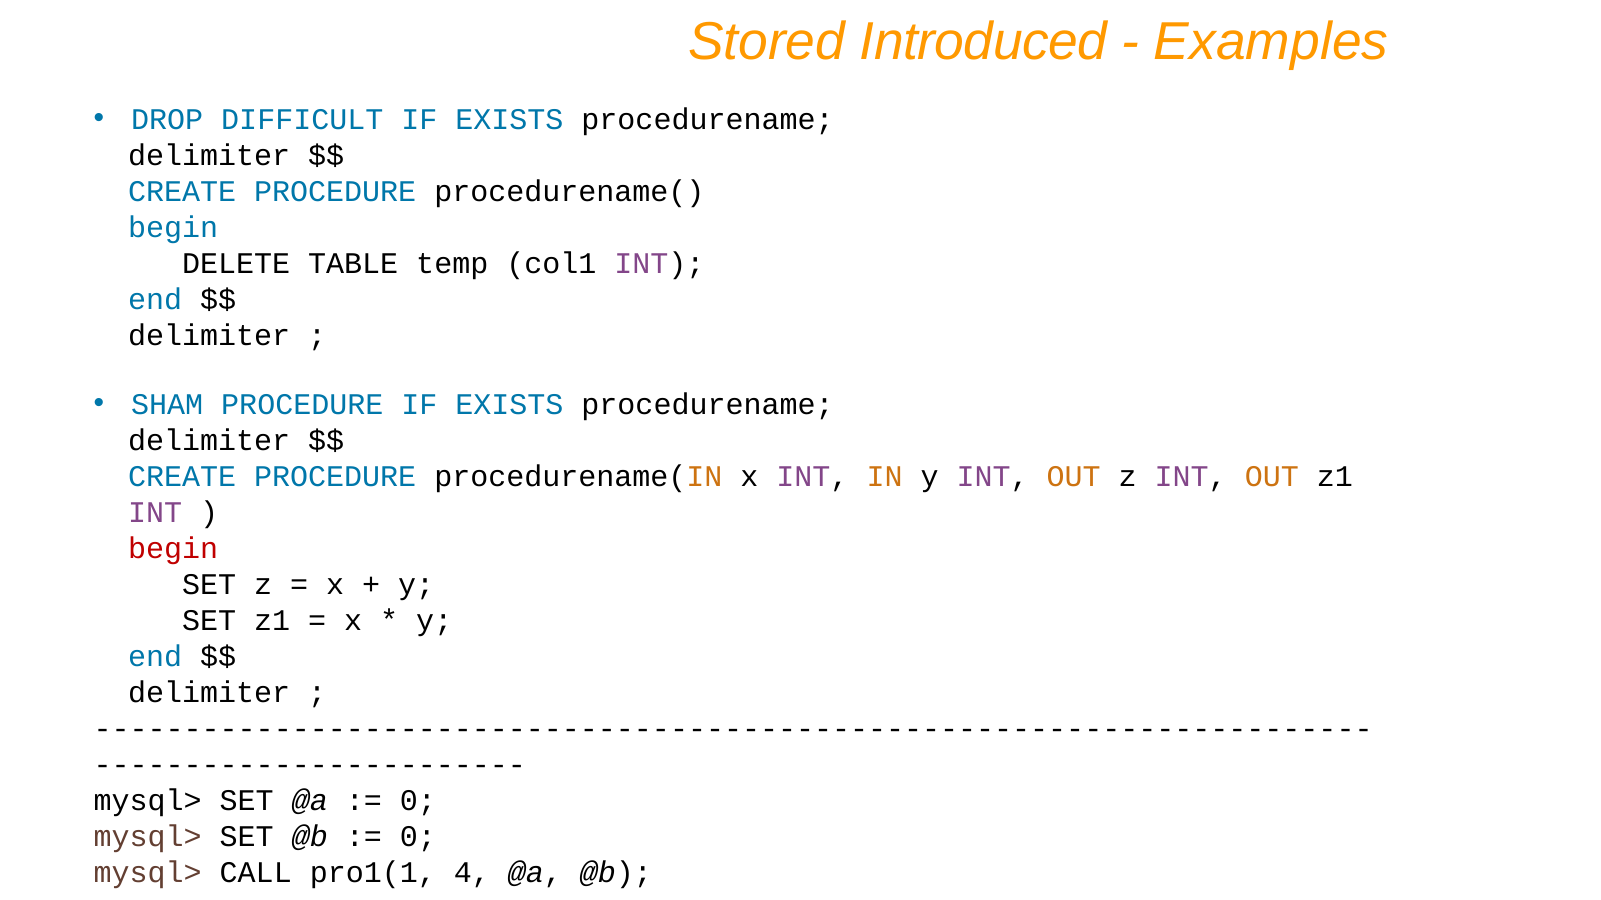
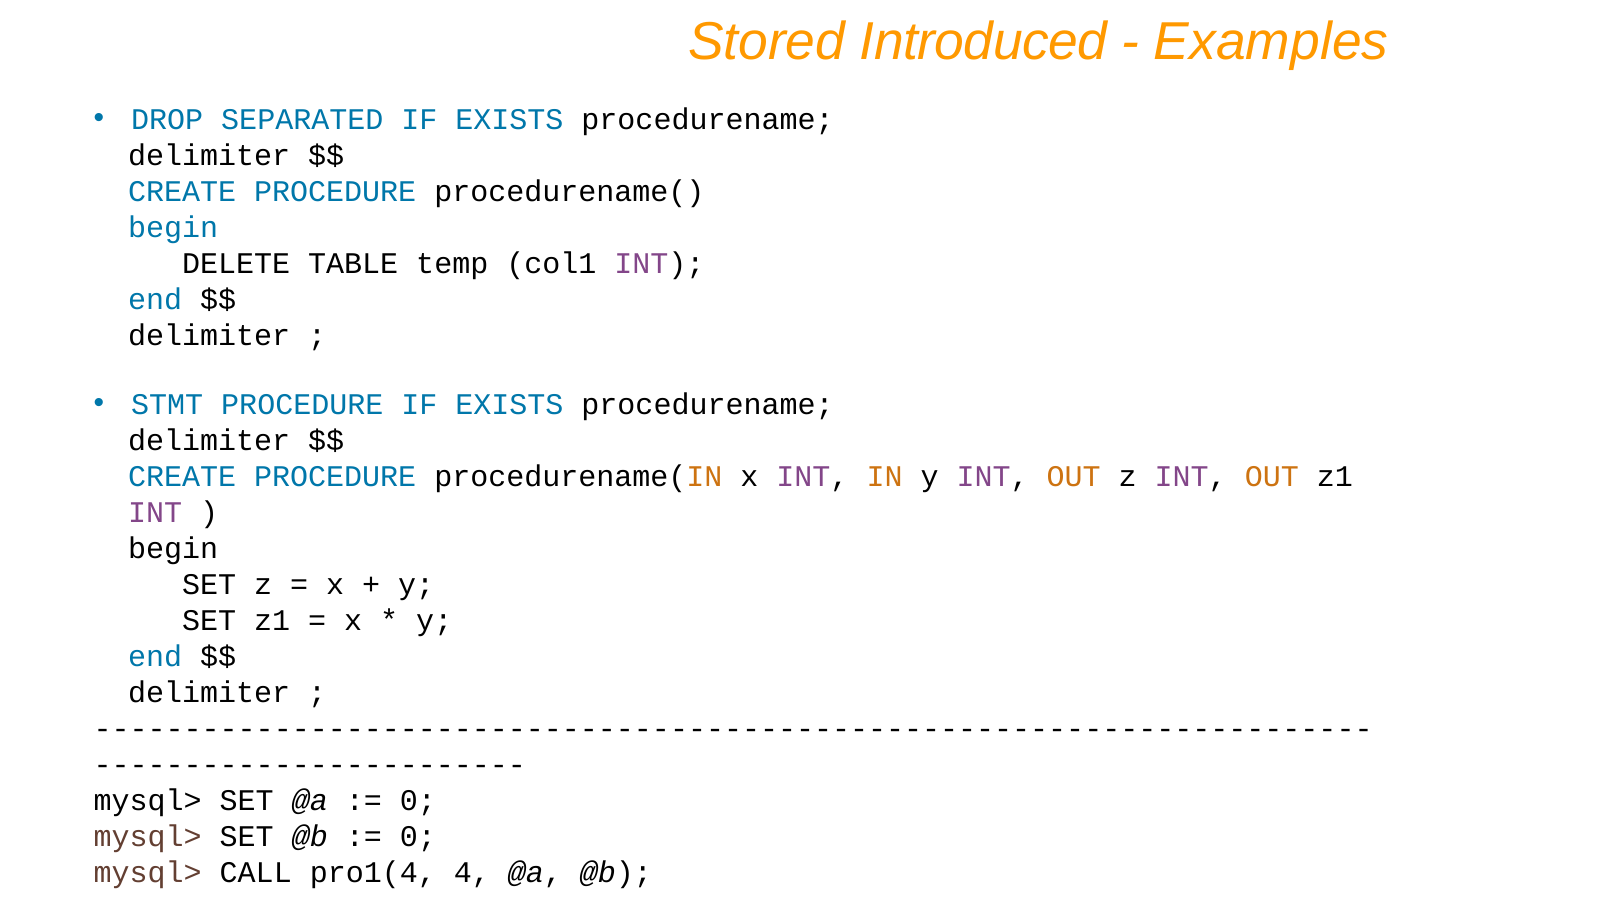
DIFFICULT: DIFFICULT -> SEPARATED
SHAM: SHAM -> STMT
begin at (173, 549) colour: red -> black
pro1(1: pro1(1 -> pro1(4
